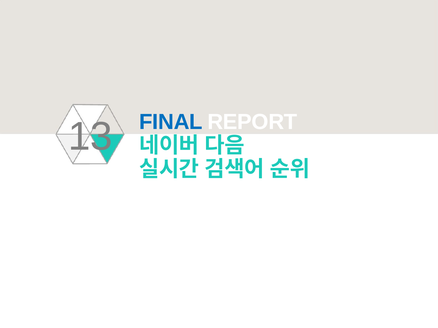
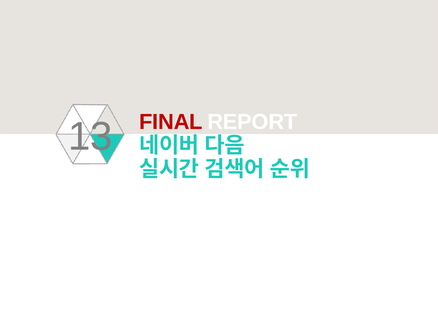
FINAL colour: blue -> red
